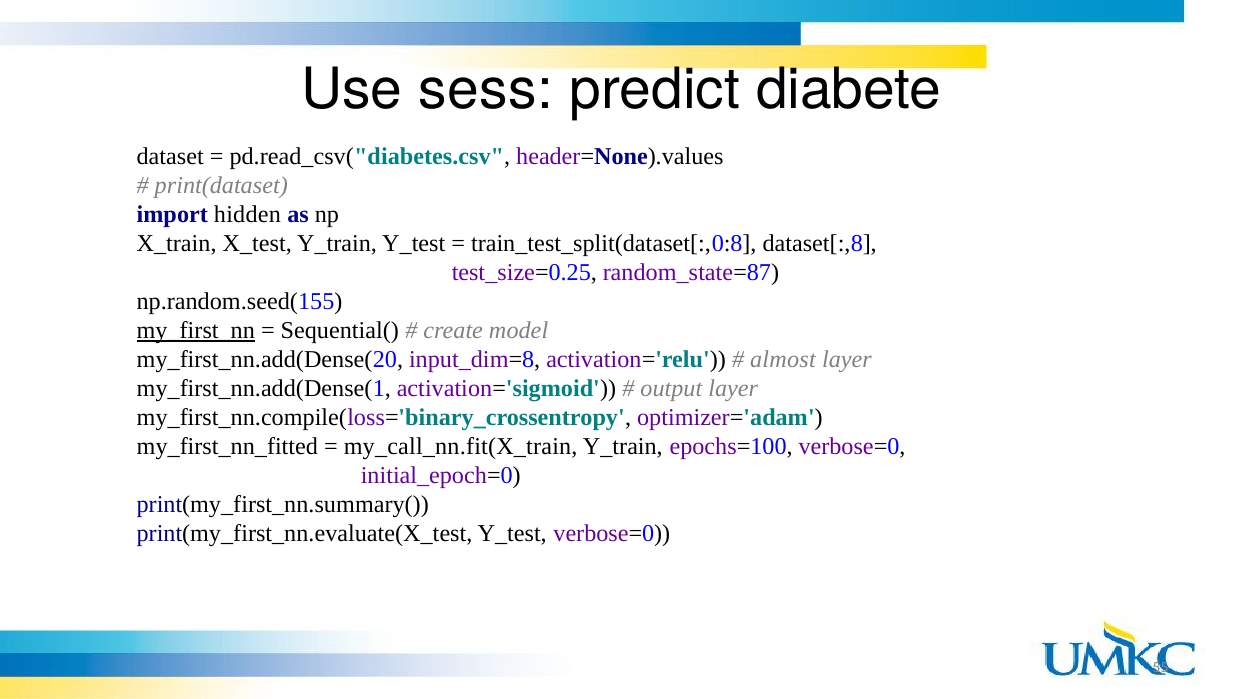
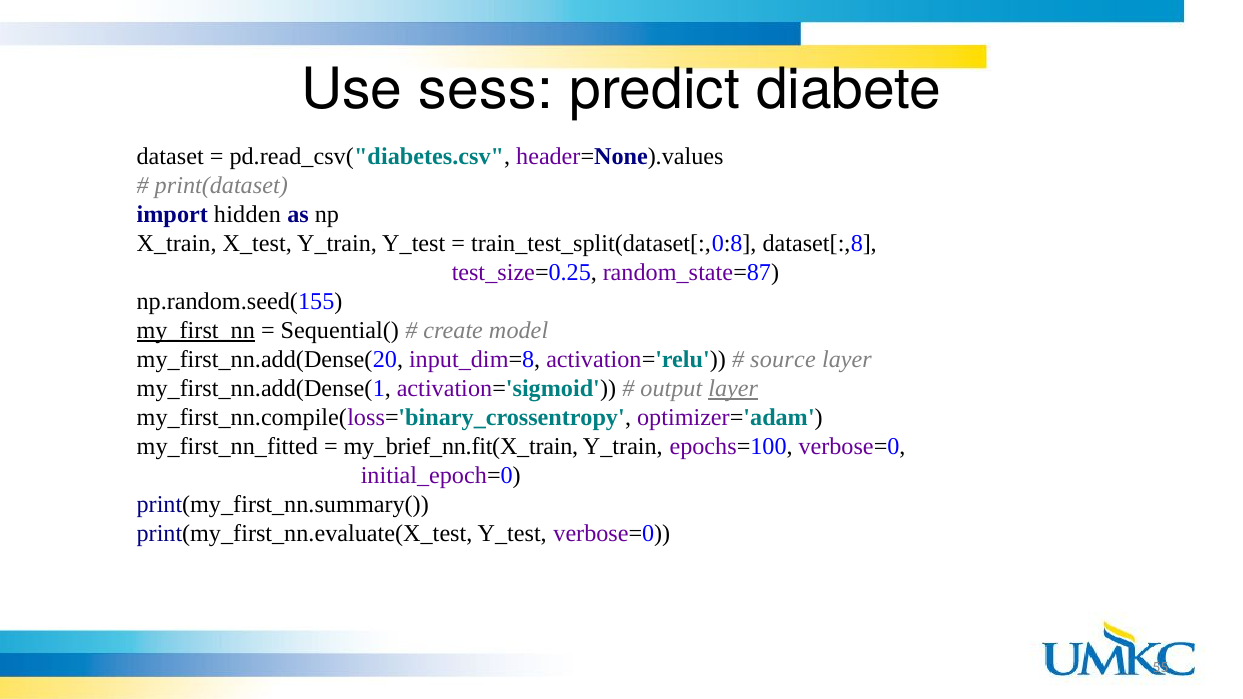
almost: almost -> source
layer at (733, 389) underline: none -> present
my_call_nn.fit(X_train: my_call_nn.fit(X_train -> my_brief_nn.fit(X_train
